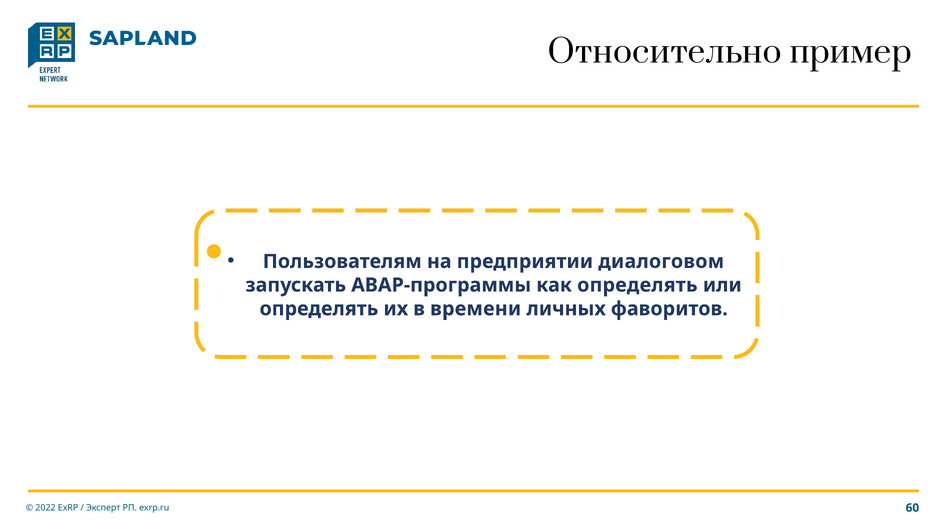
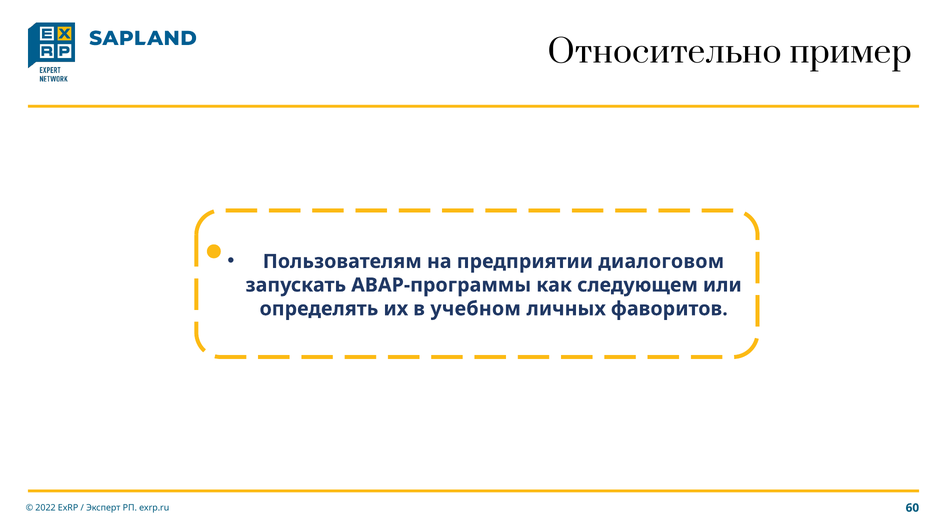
как определять: определять -> следующем
времени: времени -> учебном
